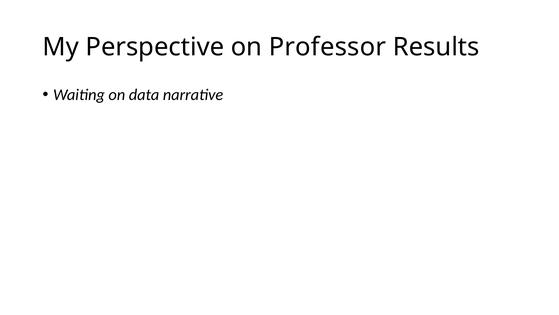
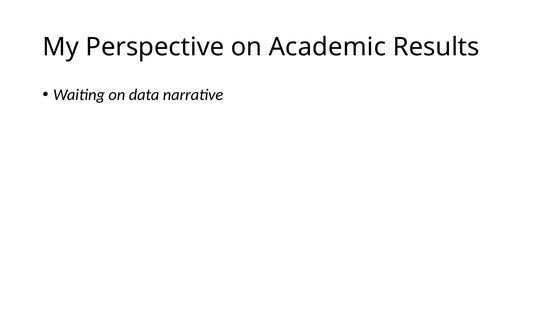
Professor: Professor -> Academic
